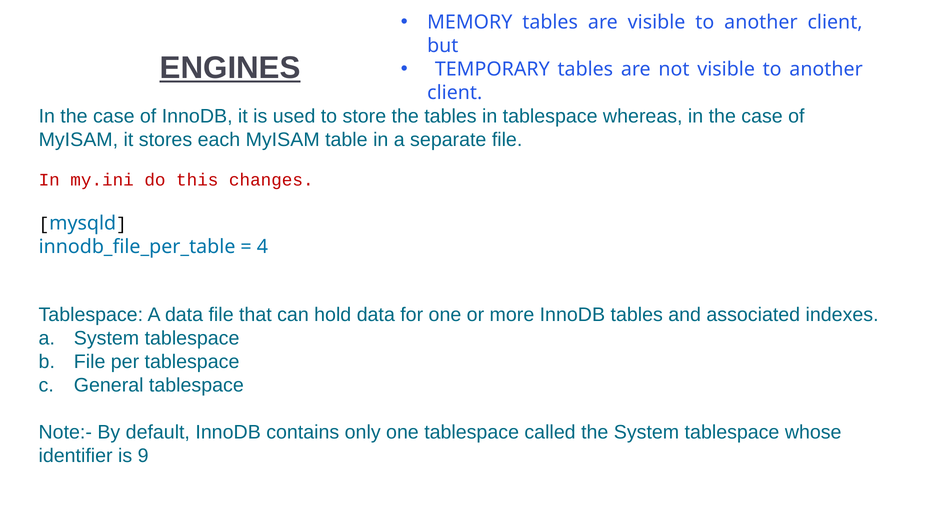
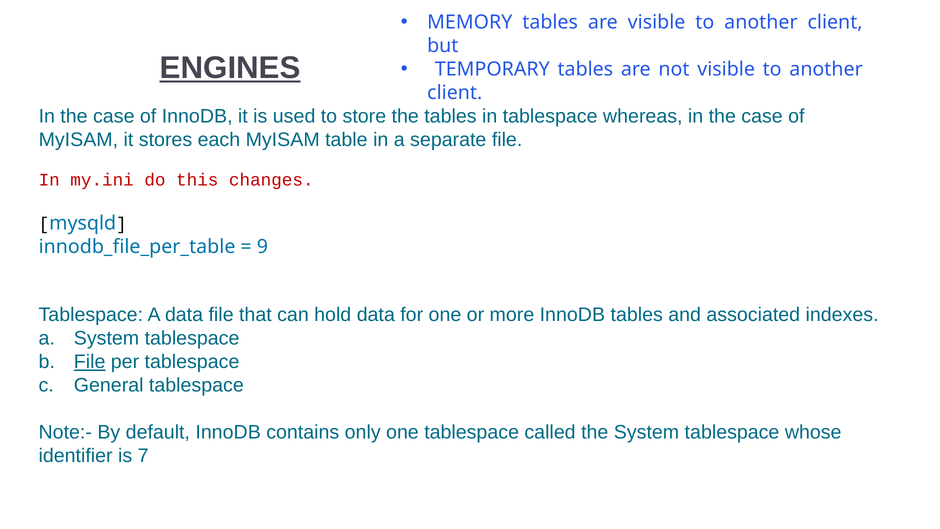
4: 4 -> 9
File at (90, 362) underline: none -> present
9: 9 -> 7
